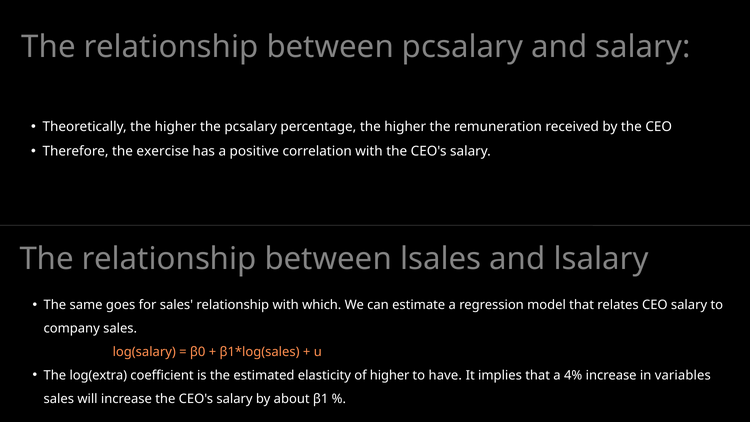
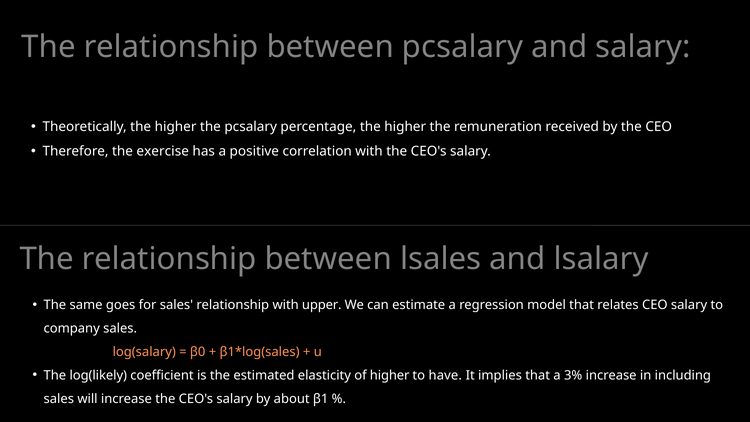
which: which -> upper
log(extra: log(extra -> log(likely
4%: 4% -> 3%
variables: variables -> including
